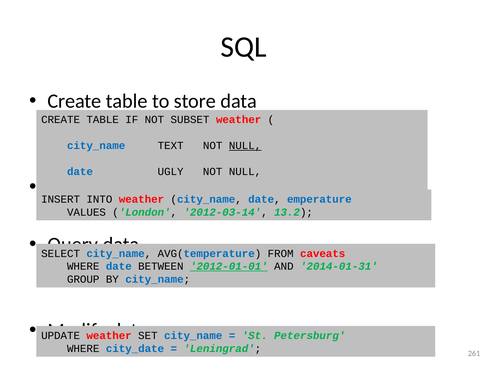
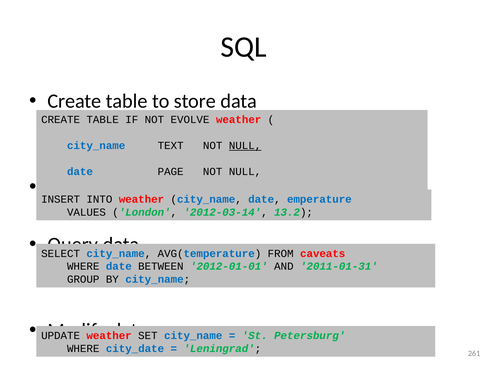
SUBSET: SUBSET -> EVOLVE
UGLY: UGLY -> PAGE
2012-01-01 underline: present -> none
2014-01-31: 2014-01-31 -> 2011-01-31
